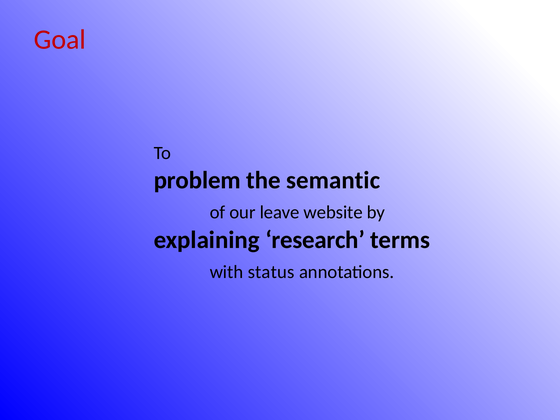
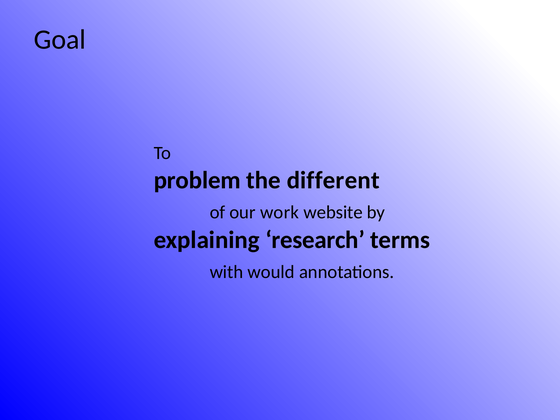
Goal colour: red -> black
semantic: semantic -> different
leave: leave -> work
status: status -> would
